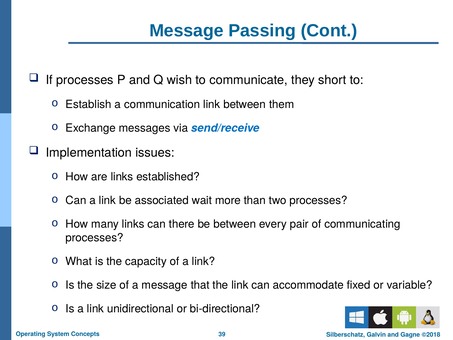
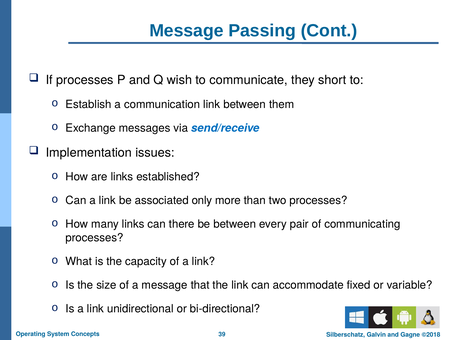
wait: wait -> only
